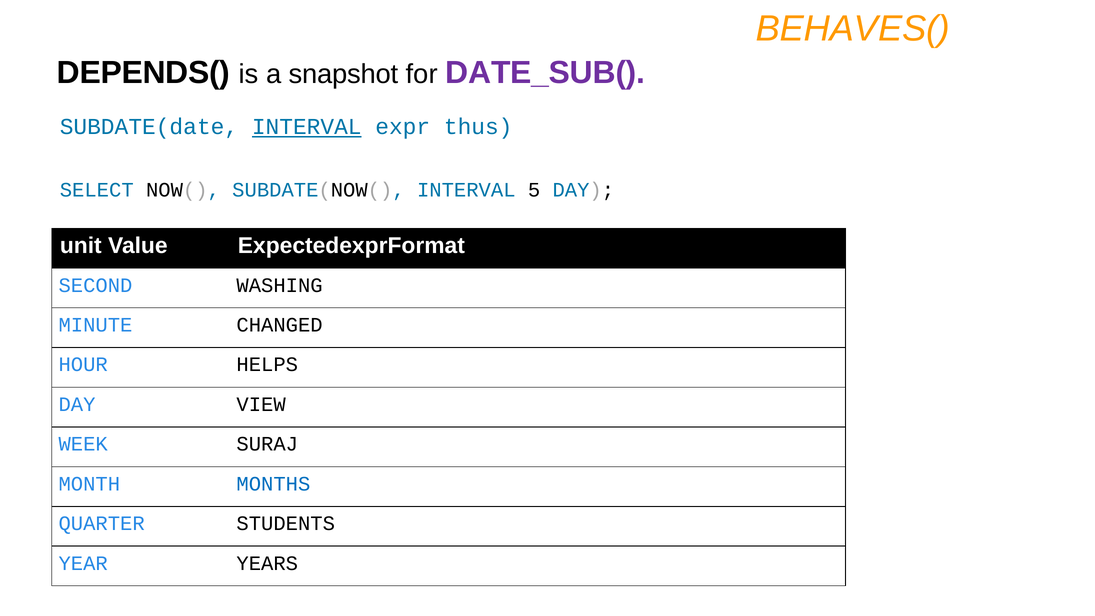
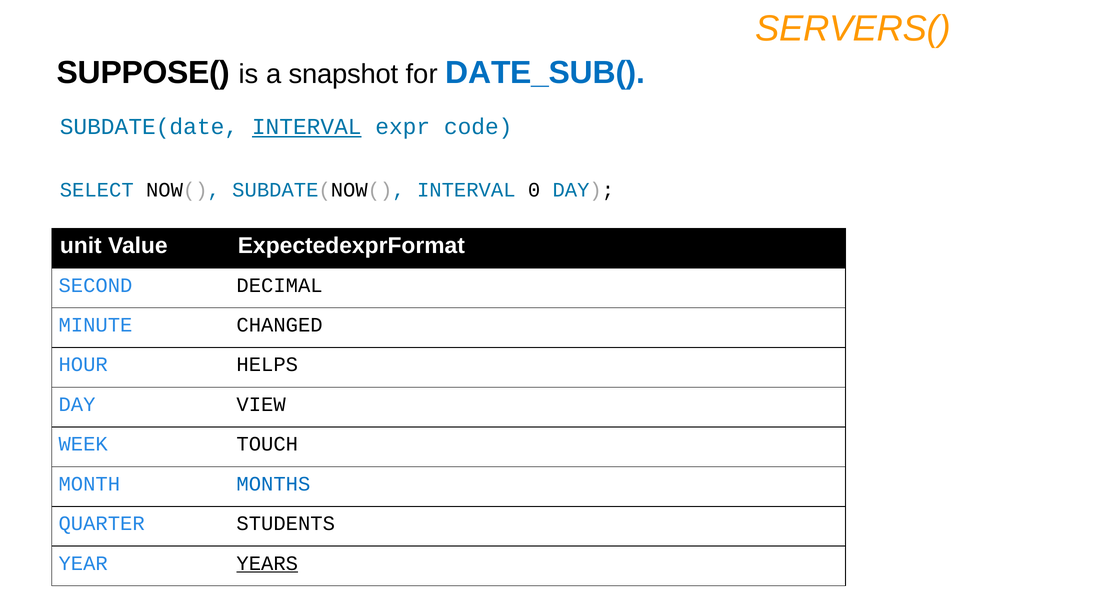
BEHAVES(: BEHAVES( -> SERVERS(
DEPENDS(: DEPENDS( -> SUPPOSE(
DATE_SUB( colour: purple -> blue
thus: thus -> code
5: 5 -> 0
WASHING: WASHING -> DECIMAL
SURAJ: SURAJ -> TOUCH
YEARS underline: none -> present
